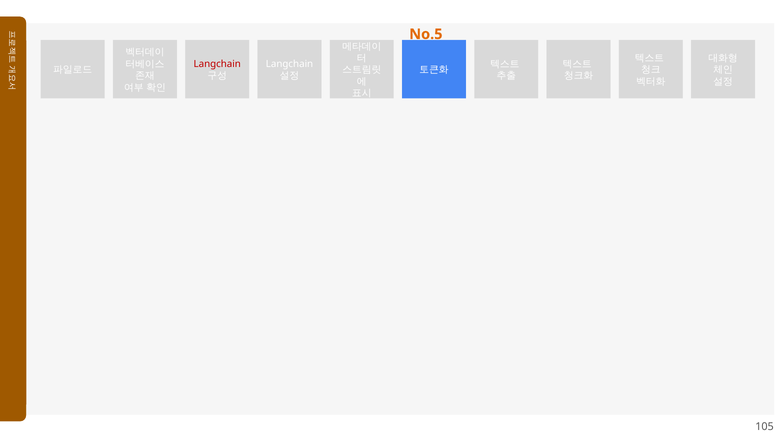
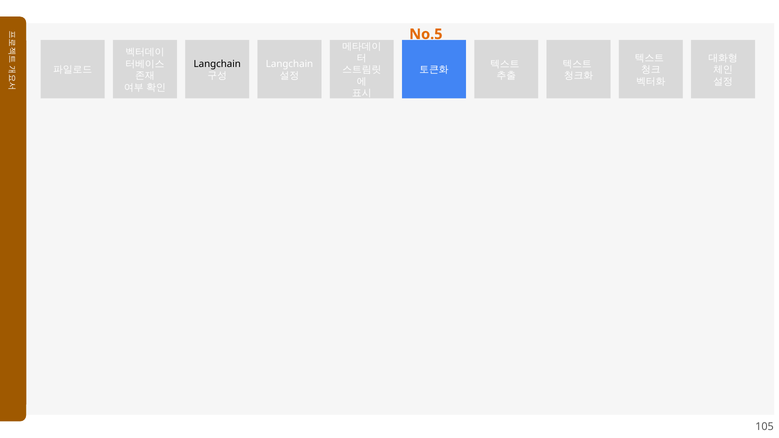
Langchain at (217, 64) colour: red -> black
